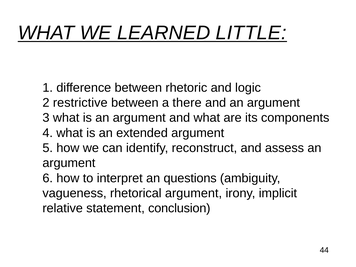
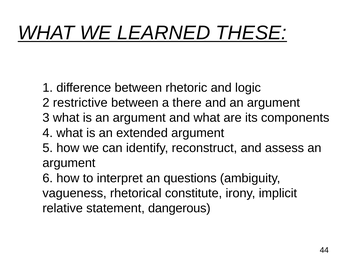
LITTLE: LITTLE -> THESE
rhetorical argument: argument -> constitute
conclusion: conclusion -> dangerous
